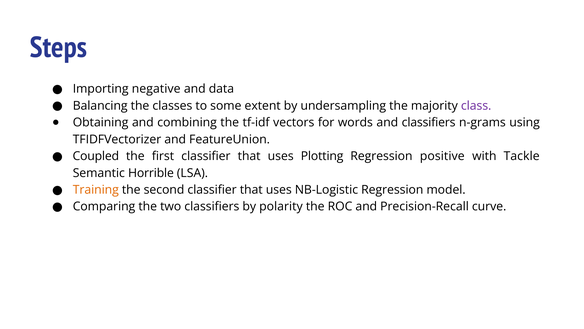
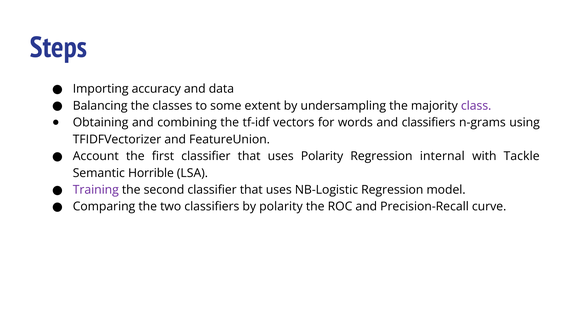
negative: negative -> accuracy
Coupled: Coupled -> Account
uses Plotting: Plotting -> Polarity
positive: positive -> internal
Training colour: orange -> purple
